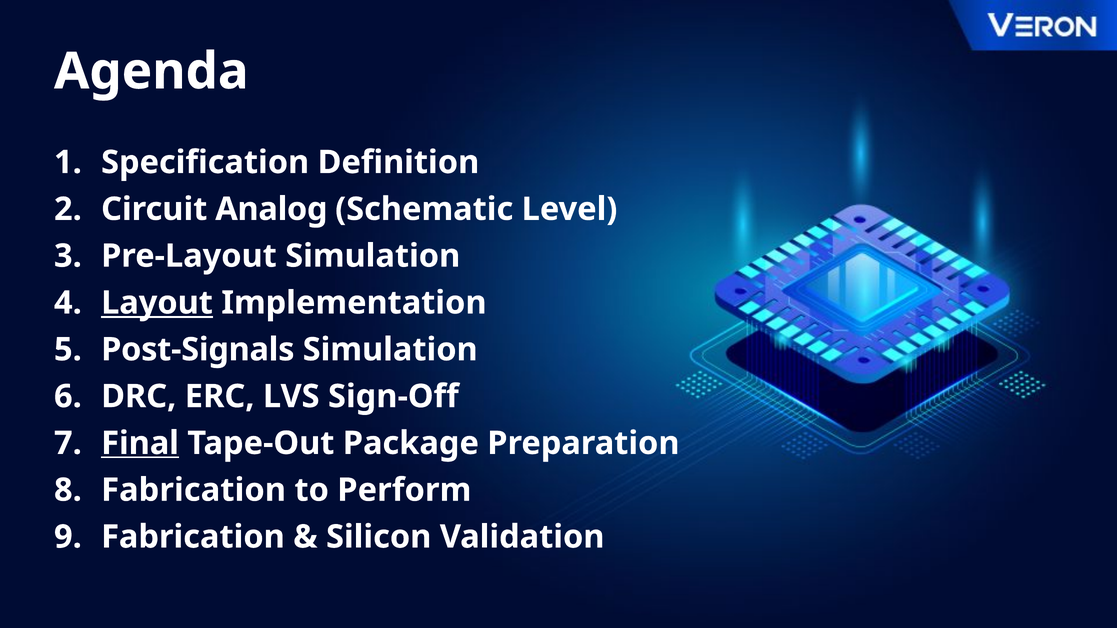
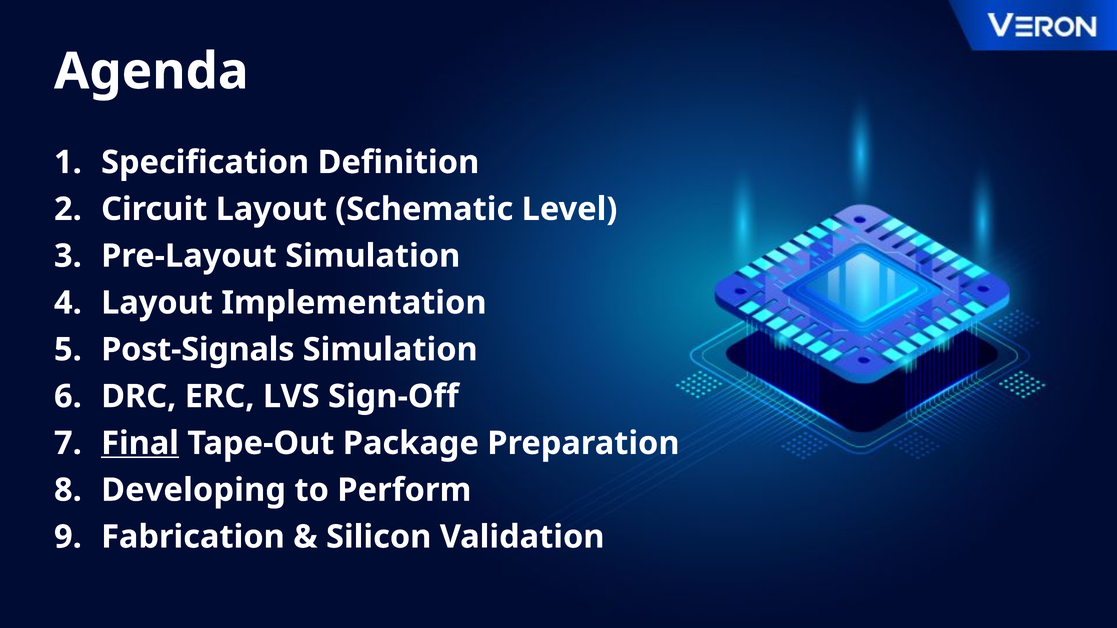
Circuit Analog: Analog -> Layout
Layout at (157, 303) underline: present -> none
Fabrication at (194, 490): Fabrication -> Developing
